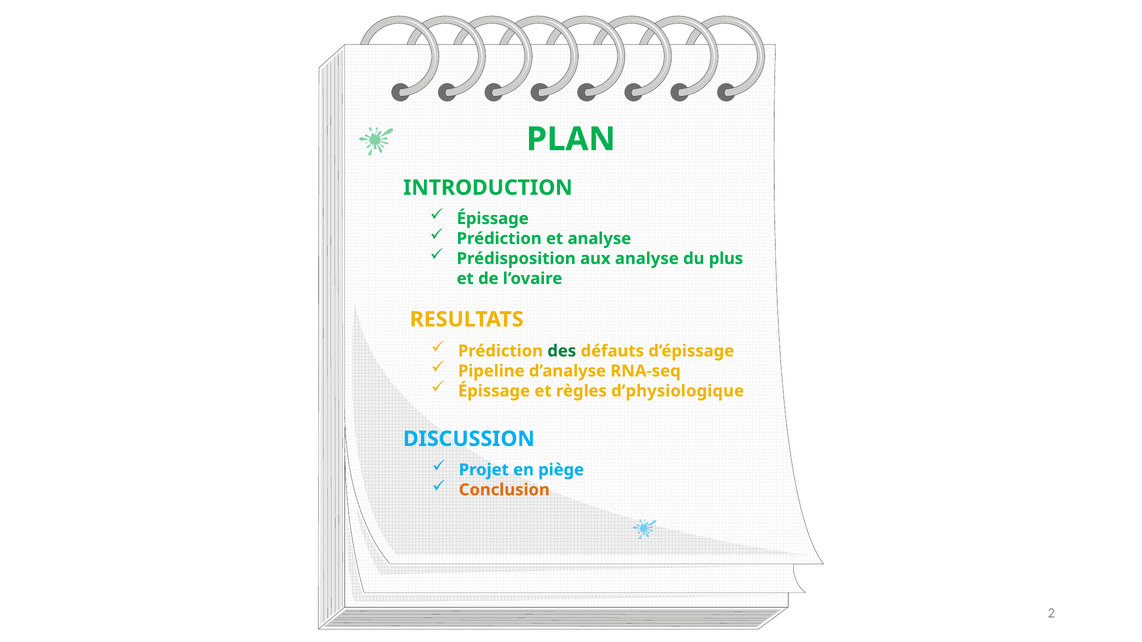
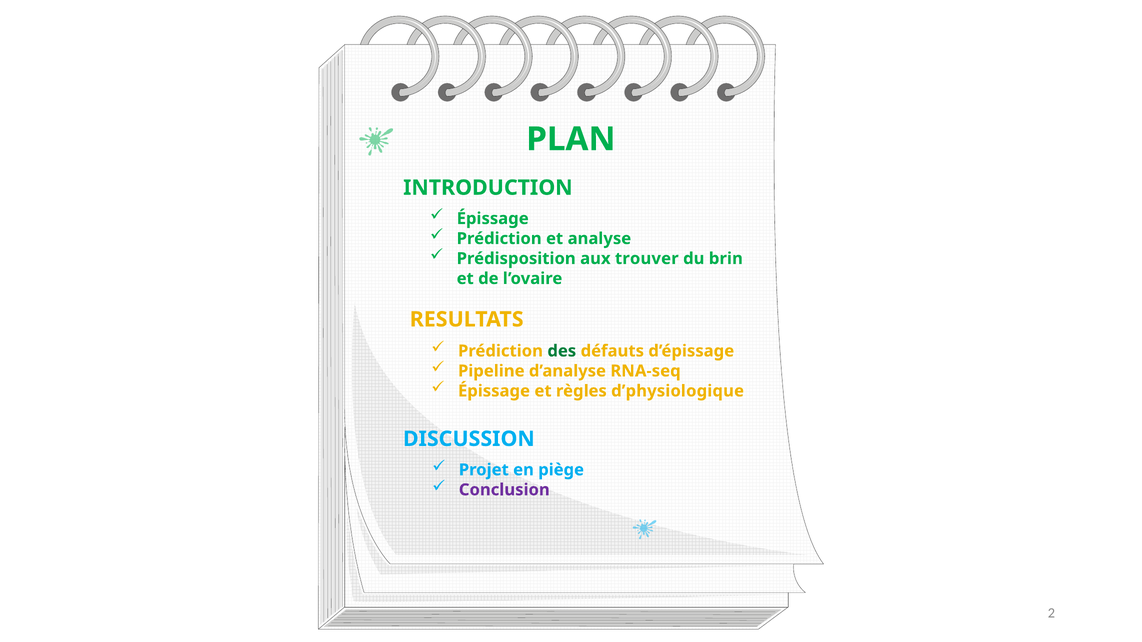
aux analyse: analyse -> trouver
plus: plus -> brin
Conclusion colour: orange -> purple
